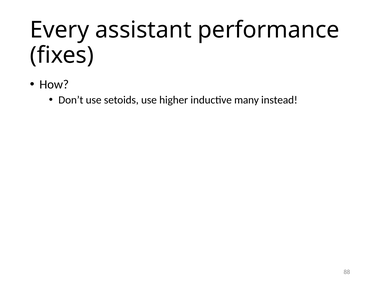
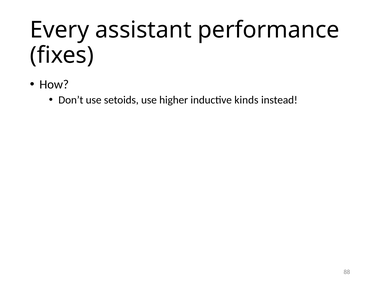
many: many -> kinds
